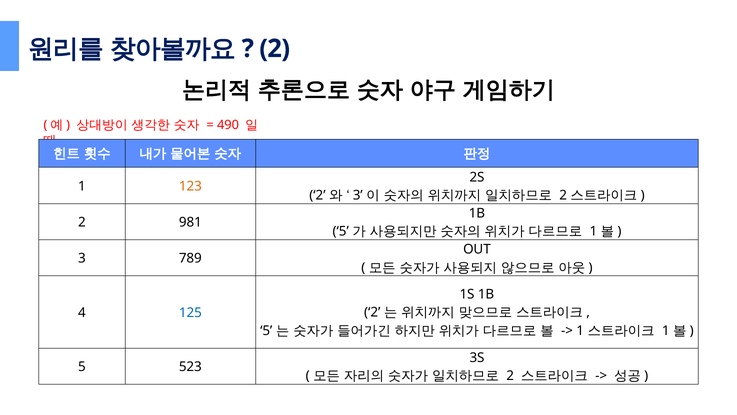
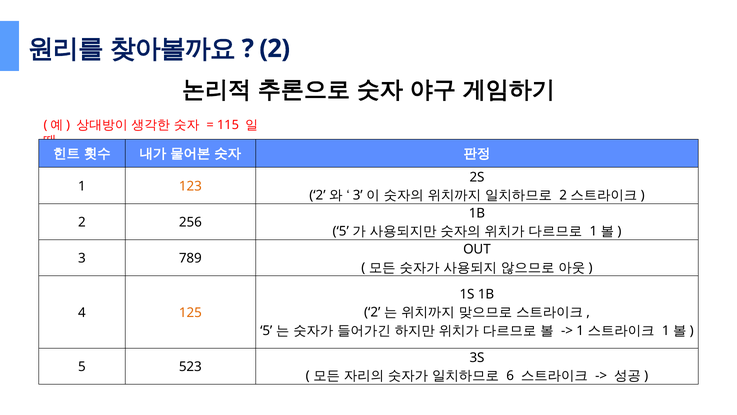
490: 490 -> 115
981: 981 -> 256
125 colour: blue -> orange
2 at (510, 376): 2 -> 6
